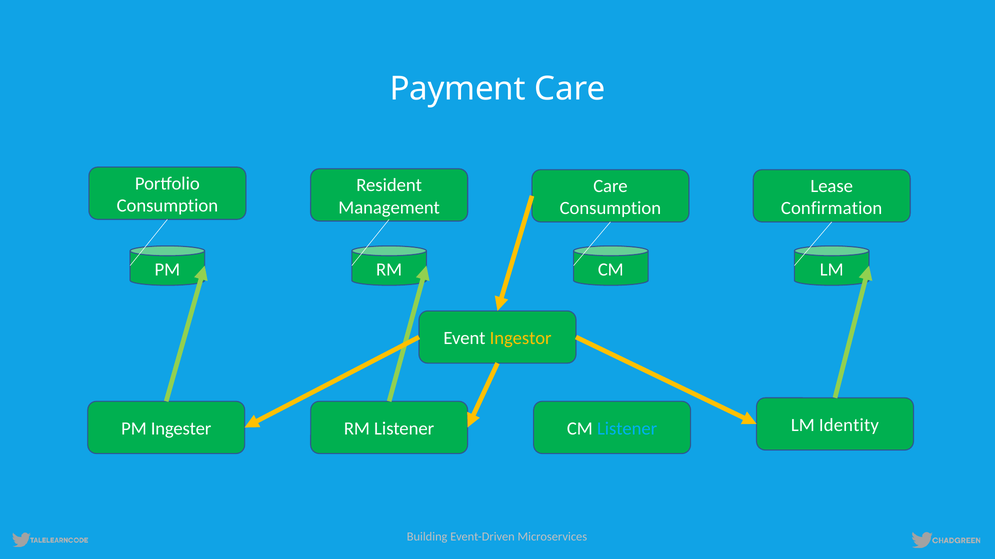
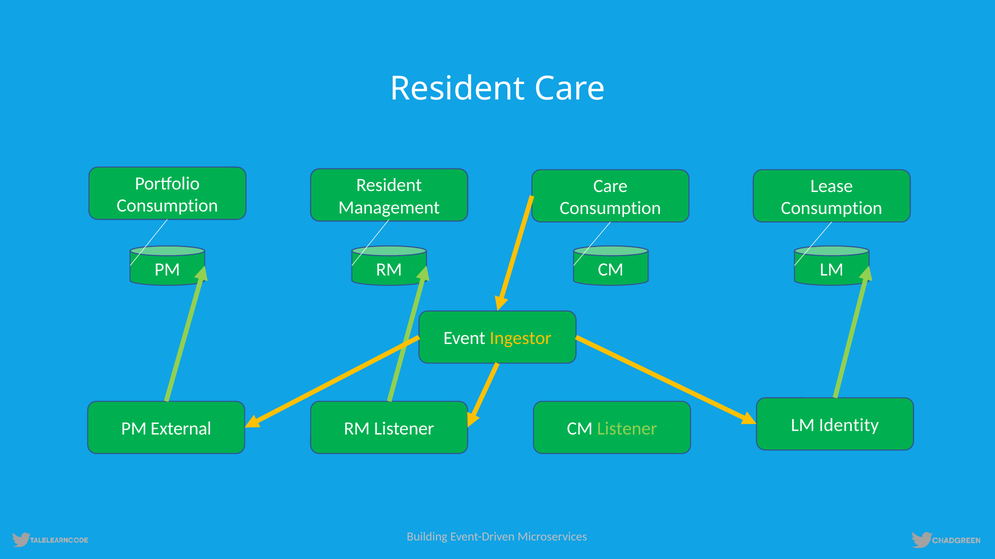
Payment at (458, 89): Payment -> Resident
Confirmation at (832, 209): Confirmation -> Consumption
Ingester: Ingester -> External
Listener at (627, 429) colour: light blue -> light green
